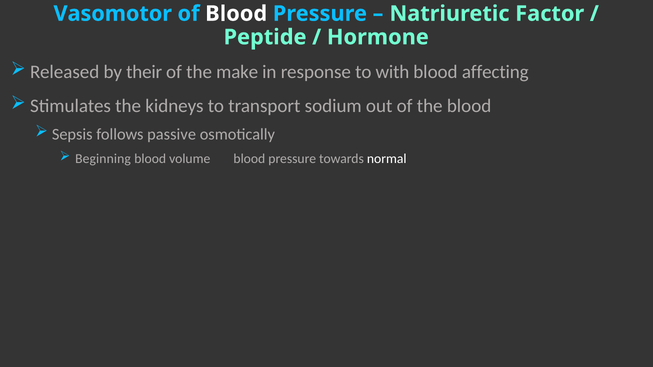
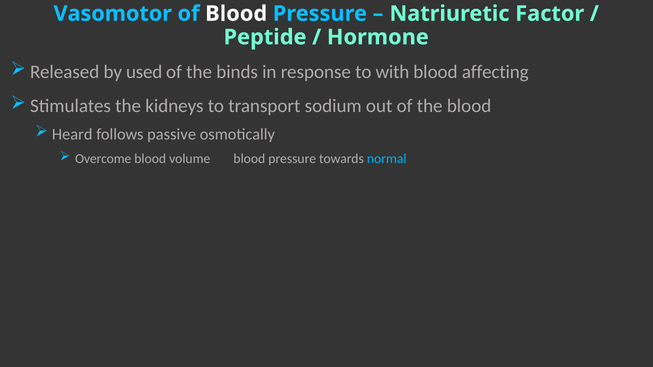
their: their -> used
make: make -> binds
Sepsis: Sepsis -> Heard
Beginning: Beginning -> Overcome
normal colour: white -> light blue
